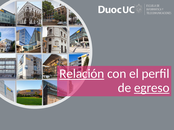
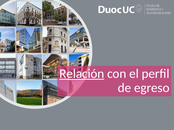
egreso underline: present -> none
